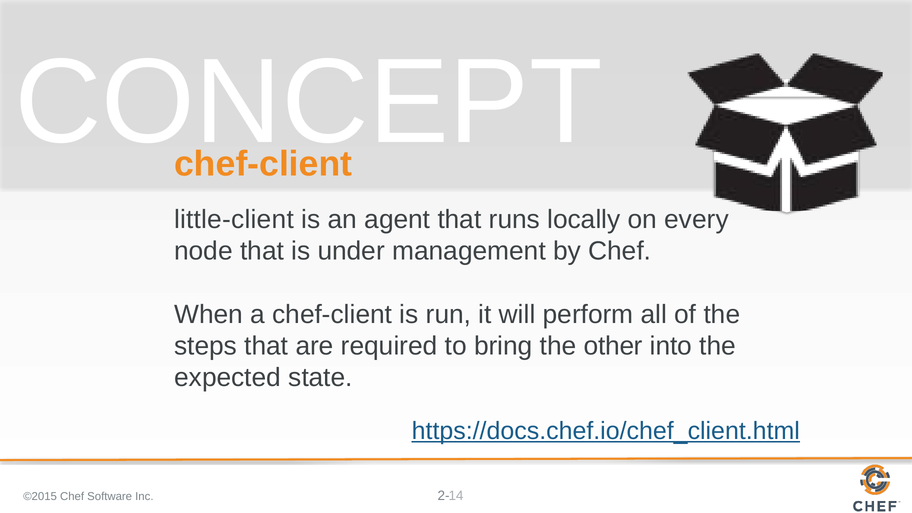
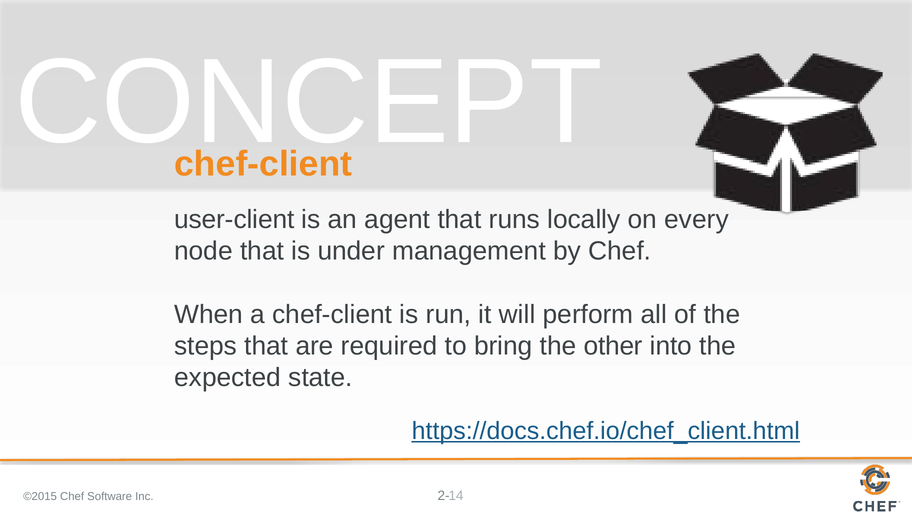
little-client: little-client -> user-client
